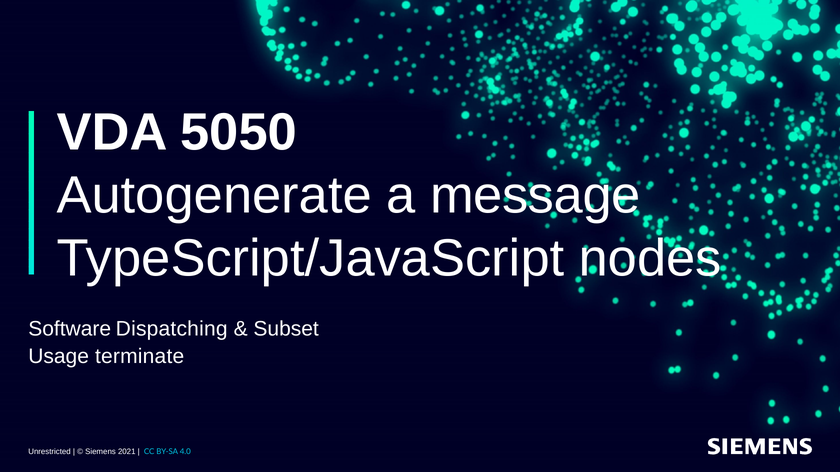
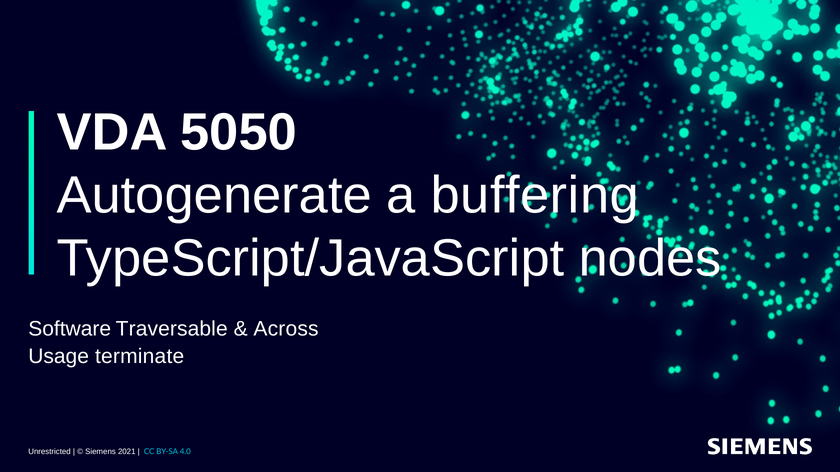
message: message -> buffering
Dispatching: Dispatching -> Traversable
Subset: Subset -> Across
